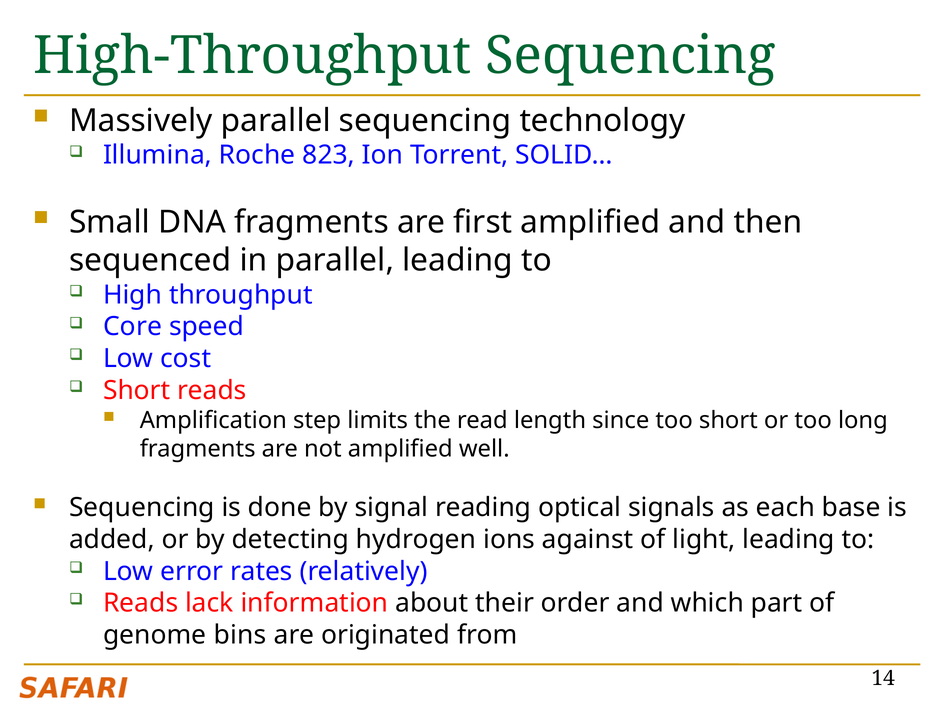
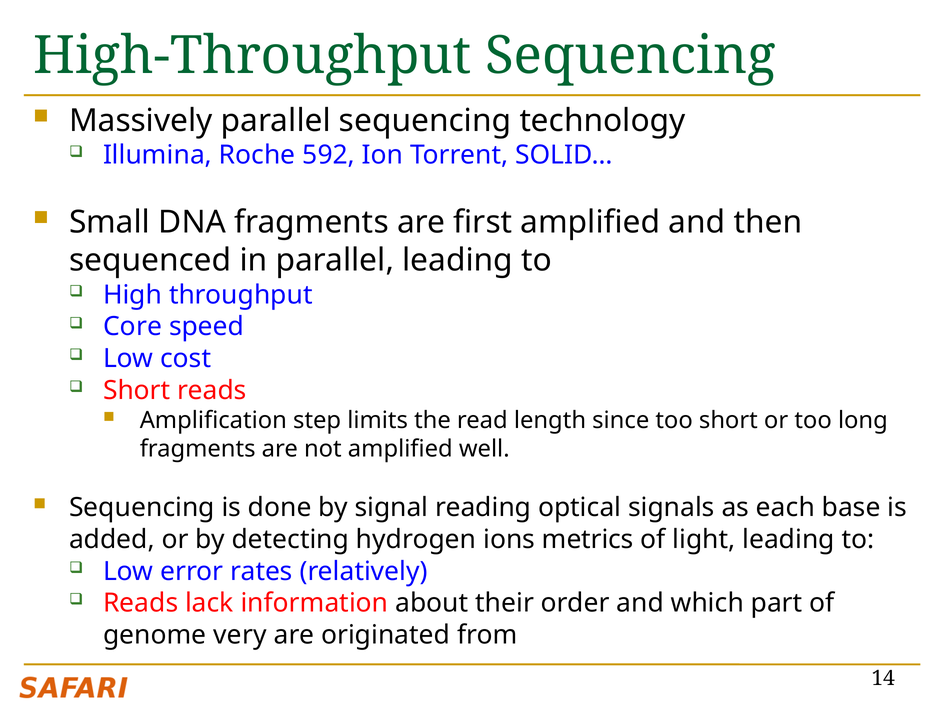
823: 823 -> 592
against: against -> metrics
bins: bins -> very
